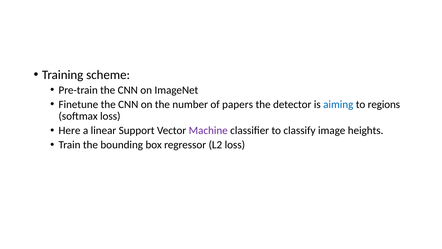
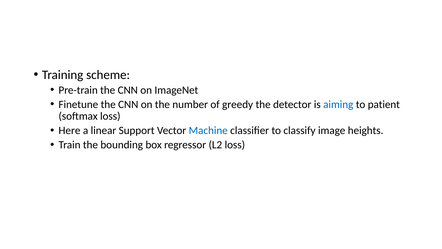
papers: papers -> greedy
regions: regions -> patient
Machine colour: purple -> blue
